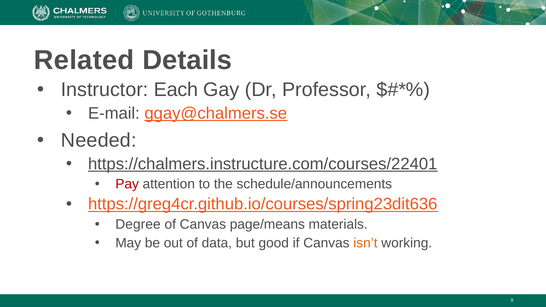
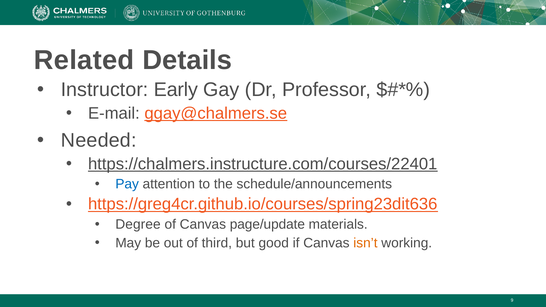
Each: Each -> Early
Pay colour: red -> blue
page/means: page/means -> page/update
data: data -> third
